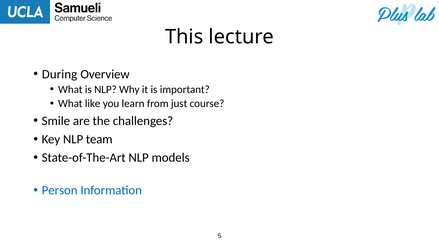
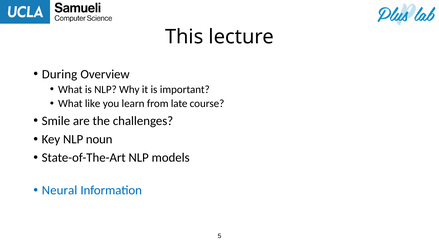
just: just -> late
team: team -> noun
Person: Person -> Neural
